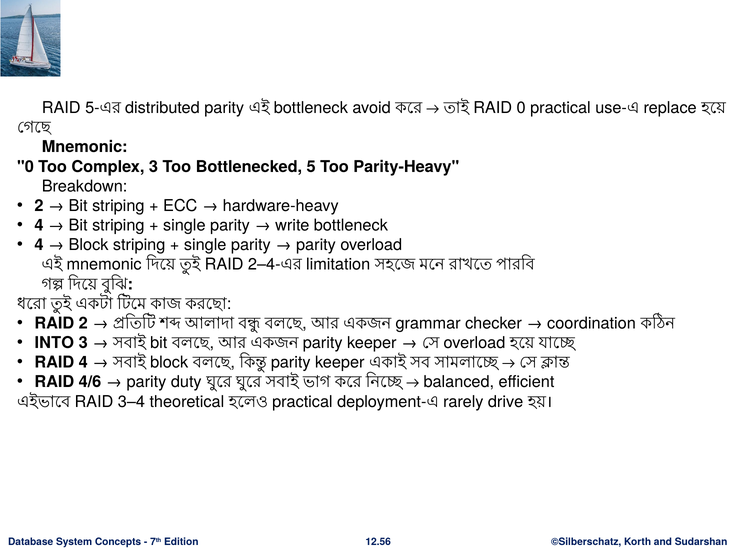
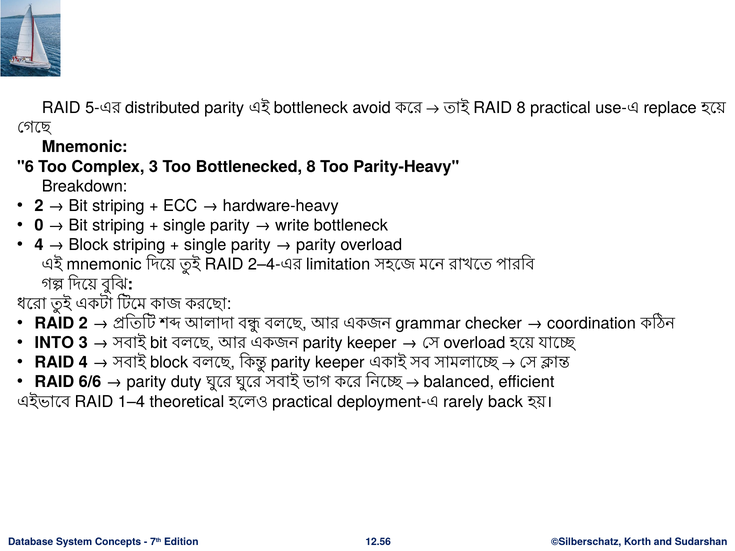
RAID 0: 0 -> 8
0 at (25, 167): 0 -> 6
Bottlenecked 5: 5 -> 8
4 at (39, 226): 4 -> 0
4/6: 4/6 -> 6/6
3–4: 3–4 -> 1–4
drive: drive -> back
